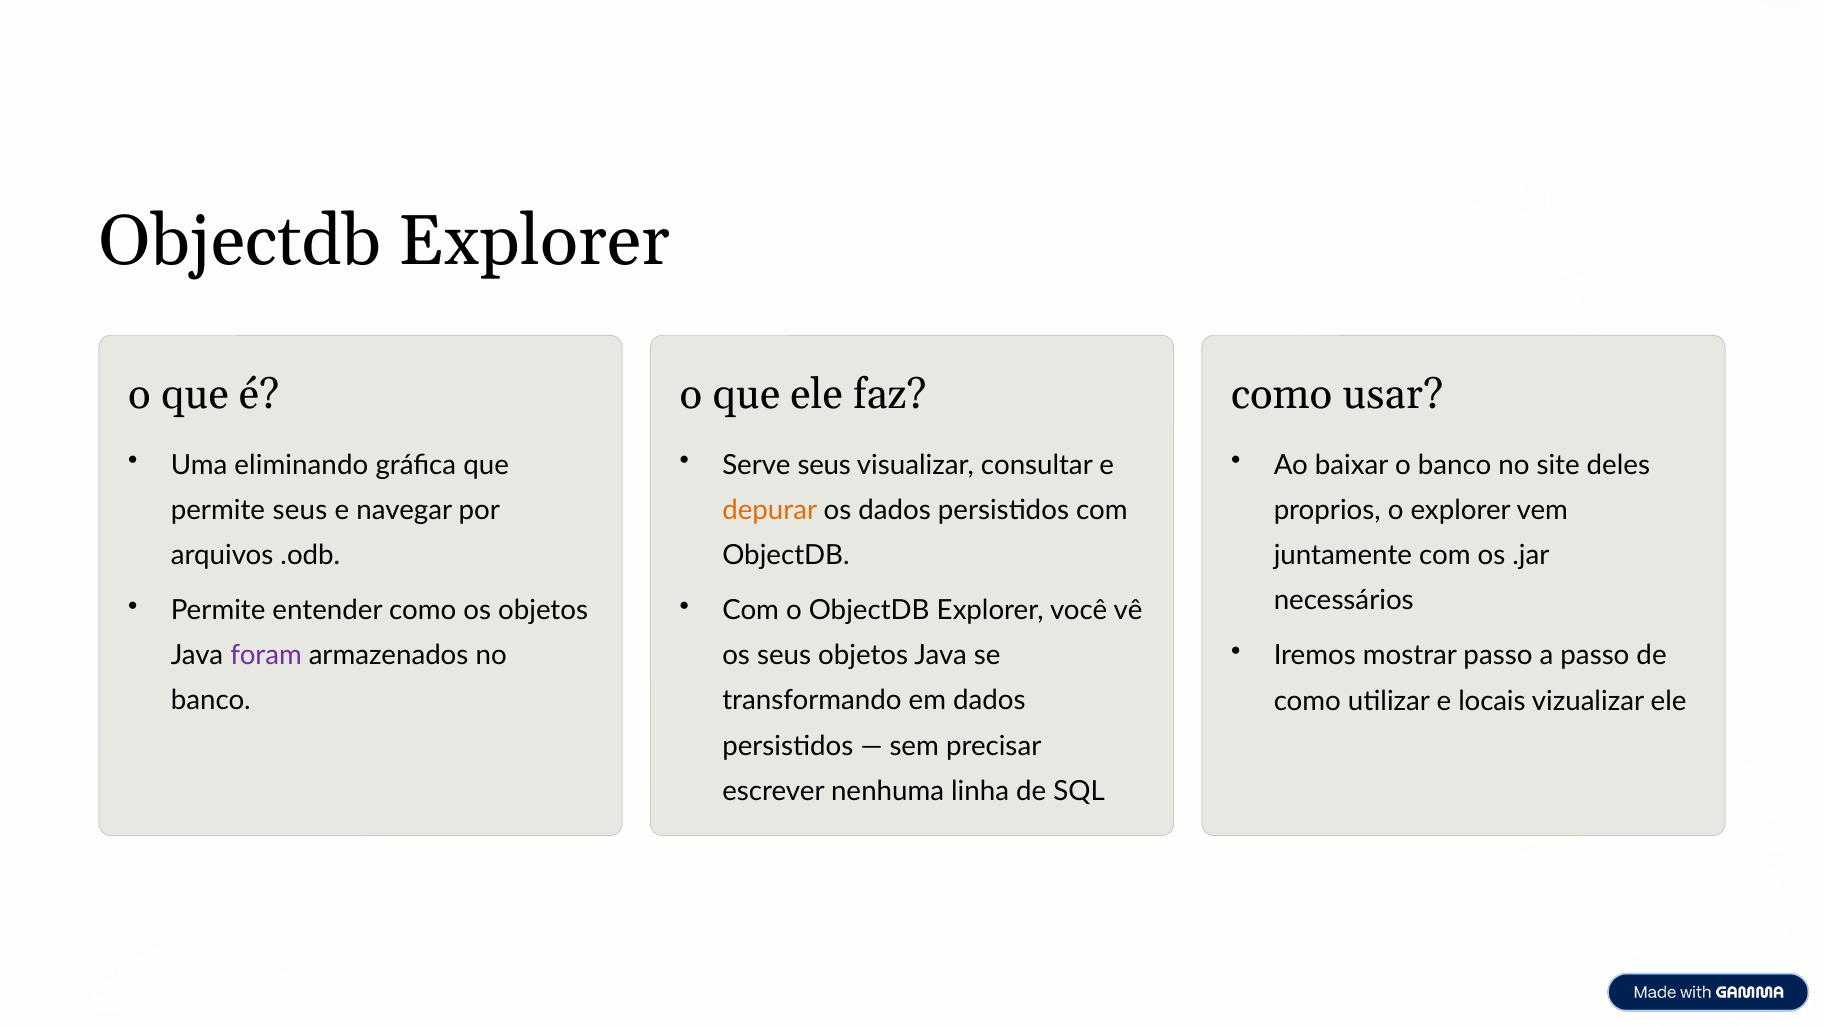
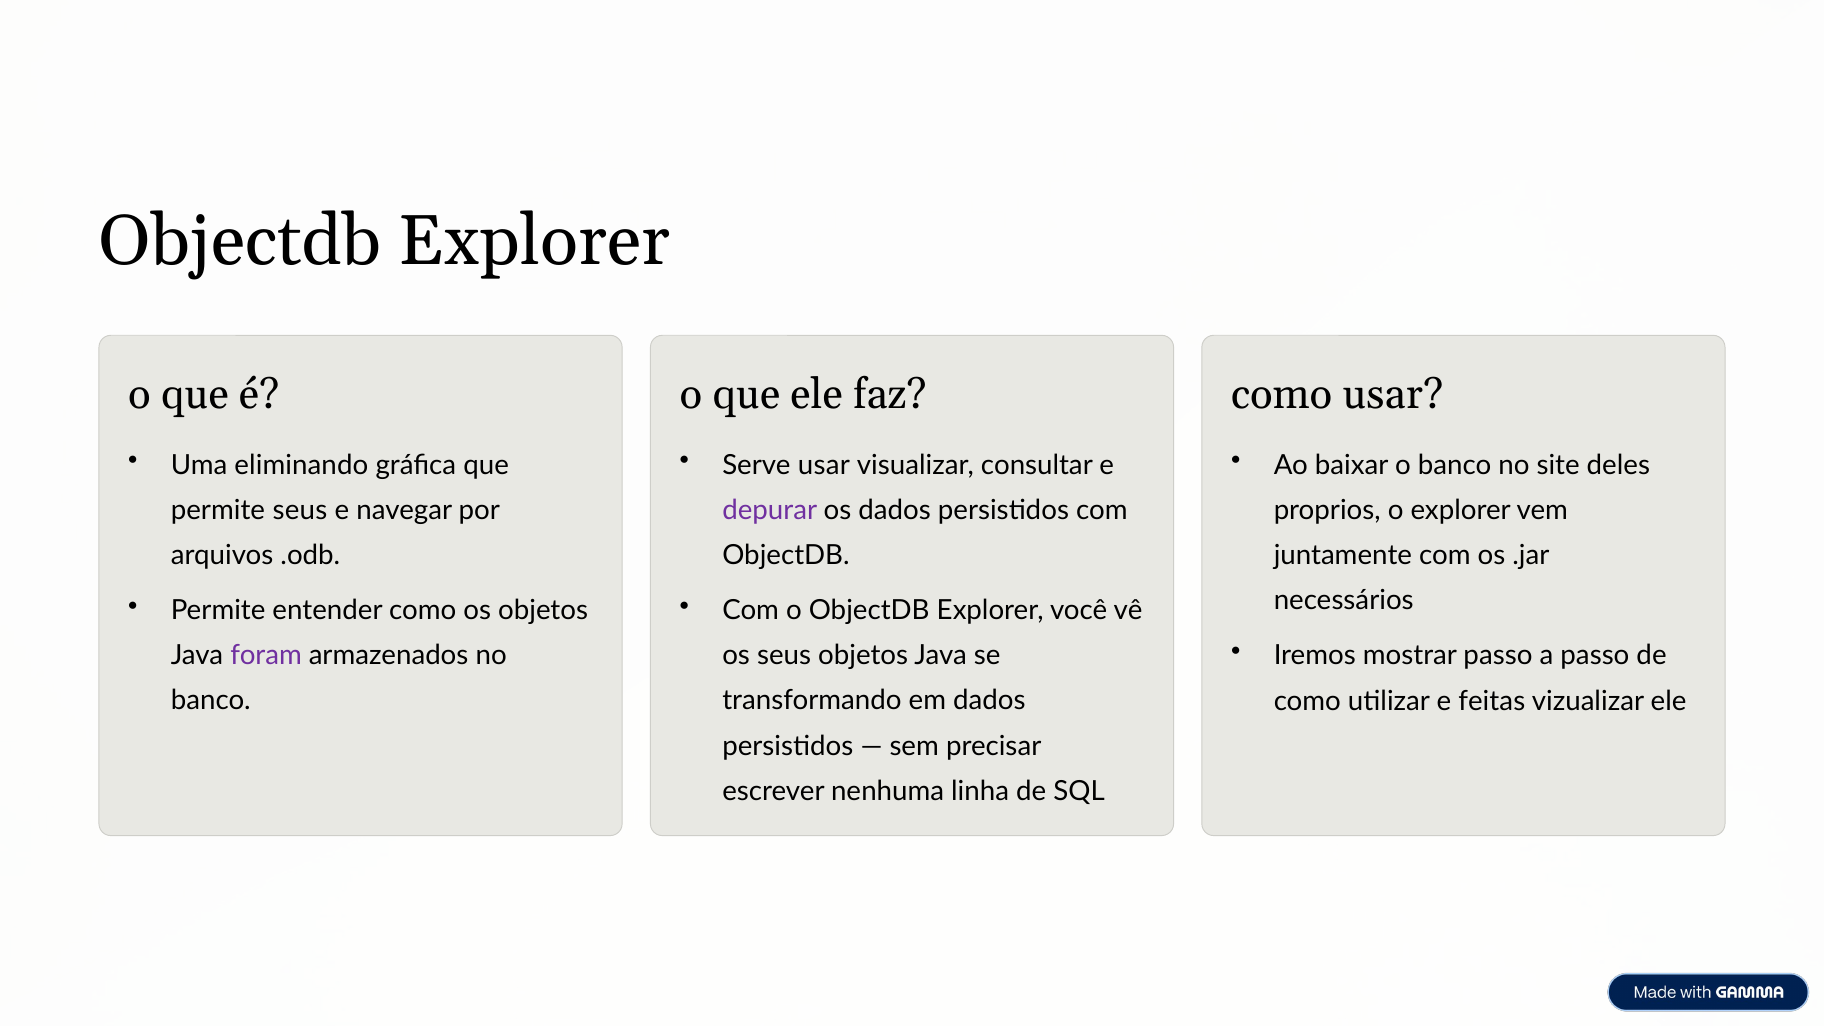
Serve seus: seus -> usar
depurar colour: orange -> purple
locais: locais -> feitas
